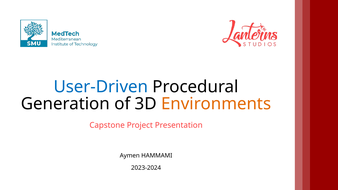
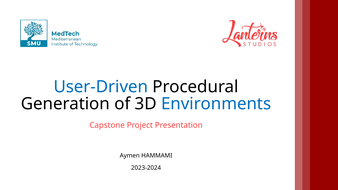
Environments colour: orange -> blue
